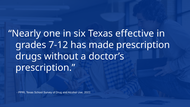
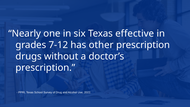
made: made -> other
